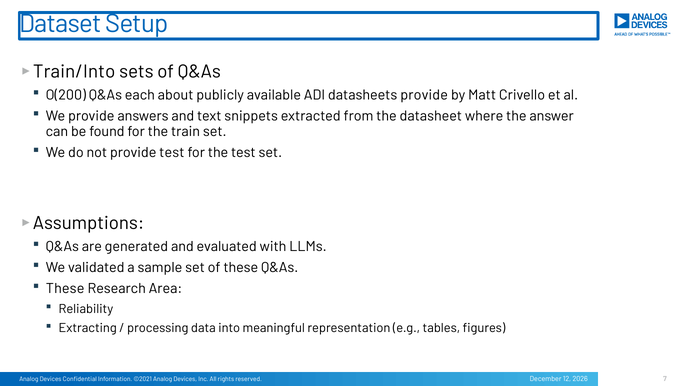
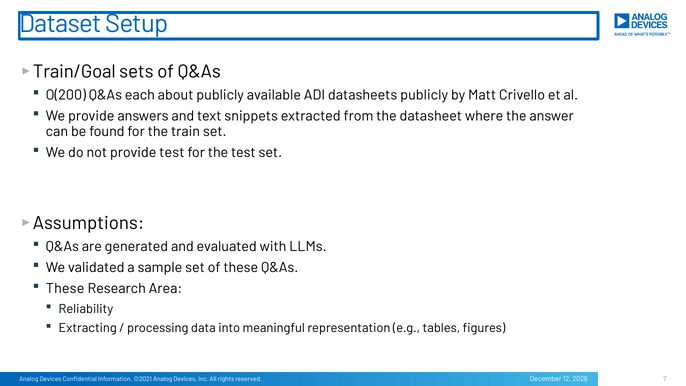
Train/Into: Train/Into -> Train/Goal
datasheets provide: provide -> publicly
